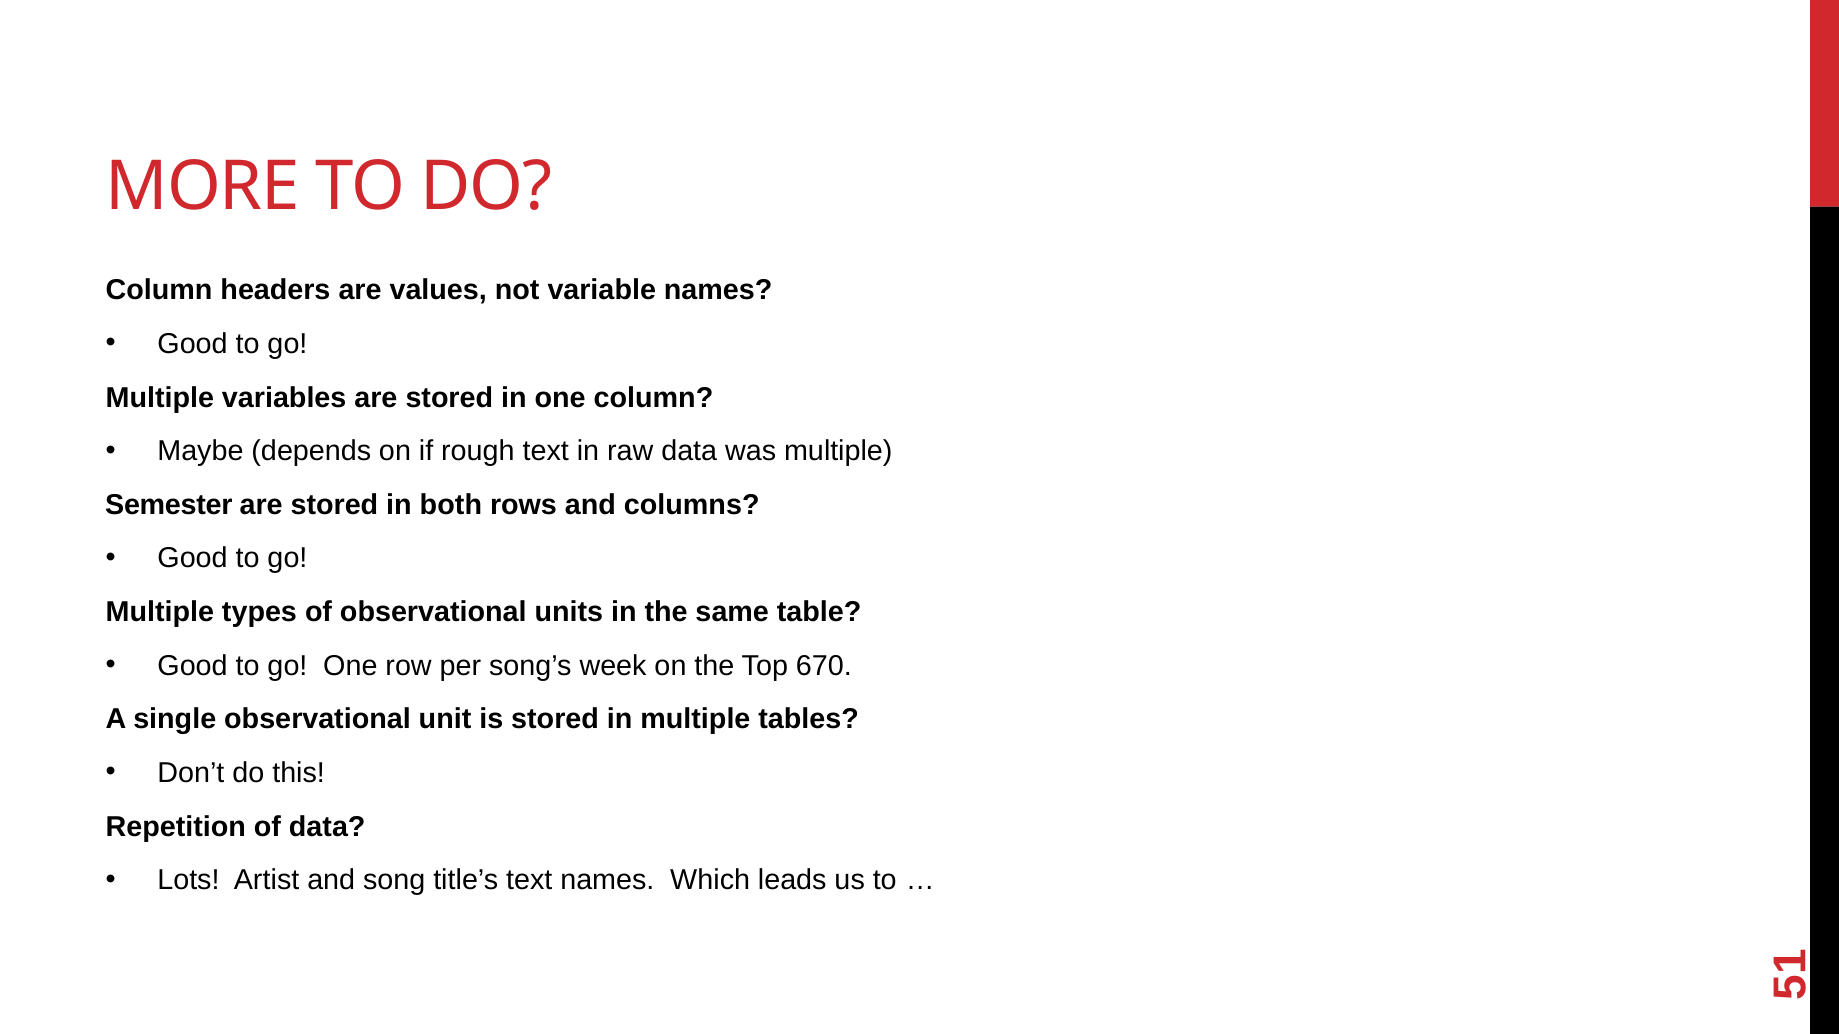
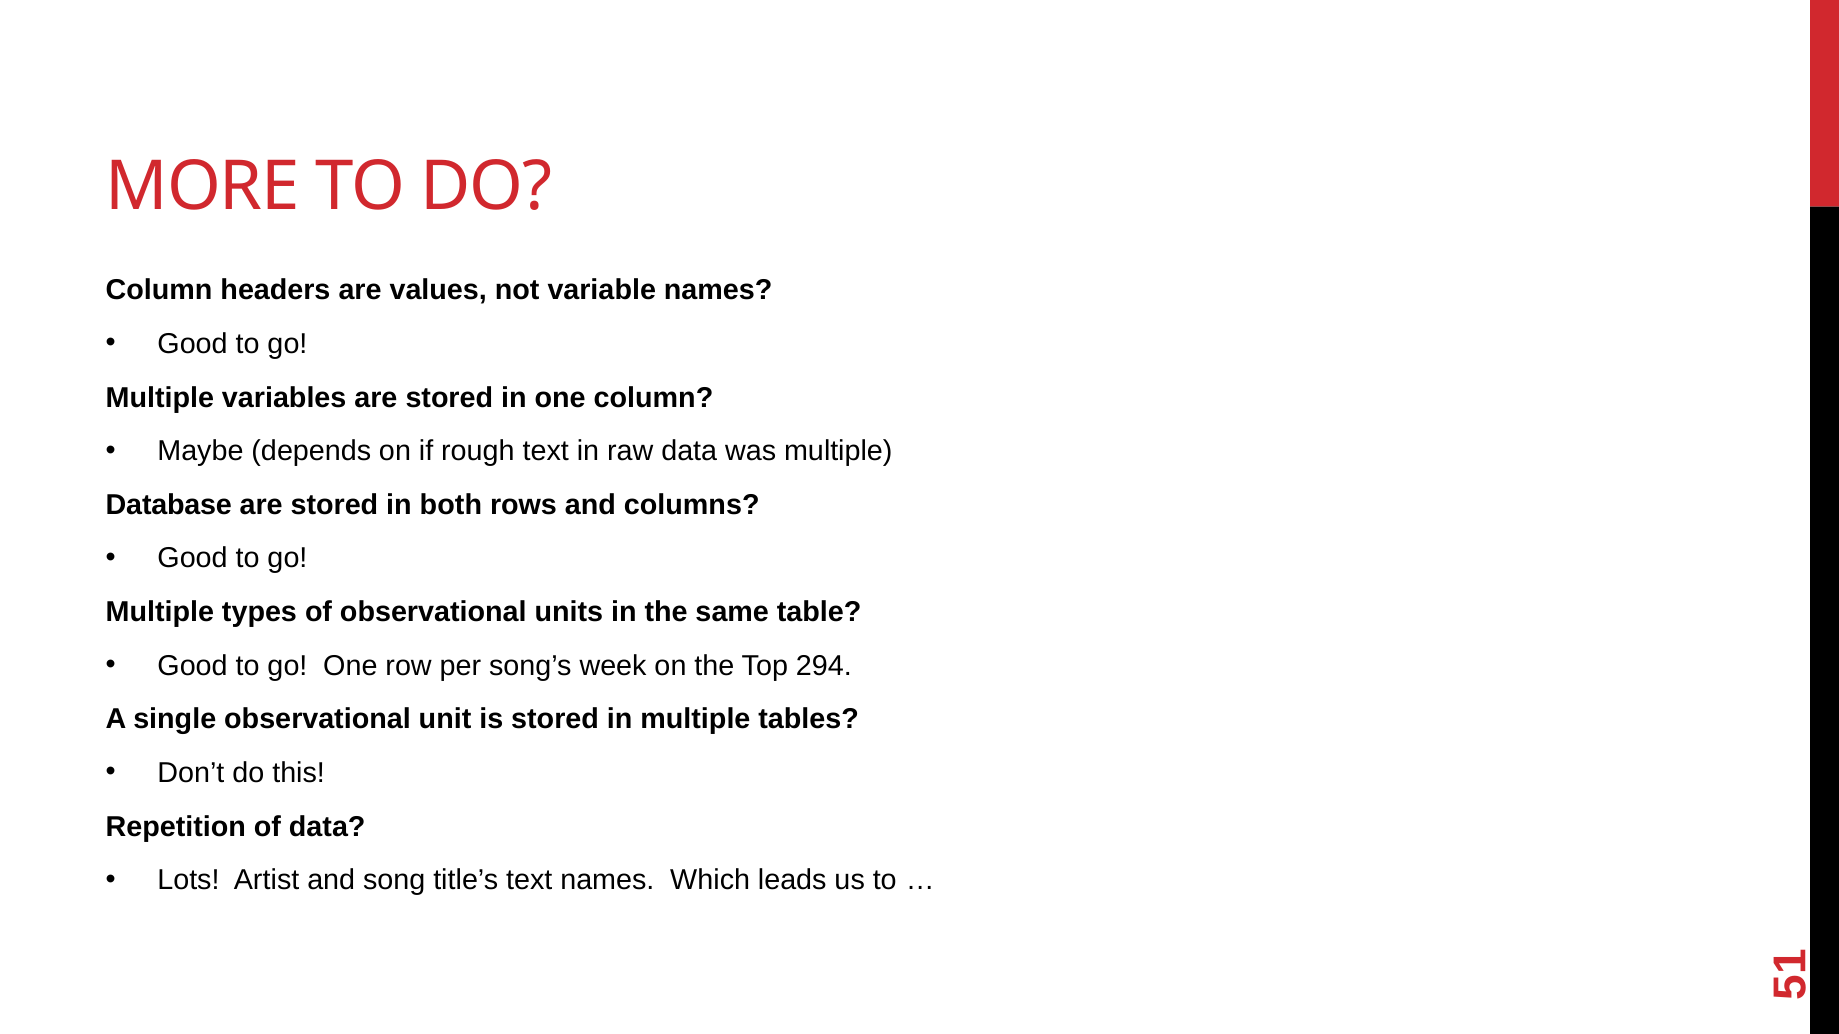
Semester: Semester -> Database
670: 670 -> 294
